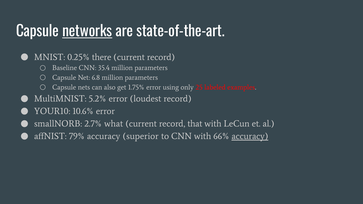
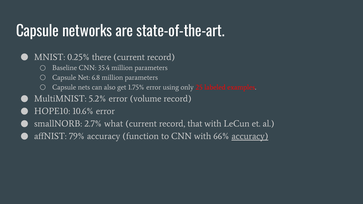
networks underline: present -> none
loudest: loudest -> volume
YOUR10: YOUR10 -> HOPE10
superior: superior -> function
